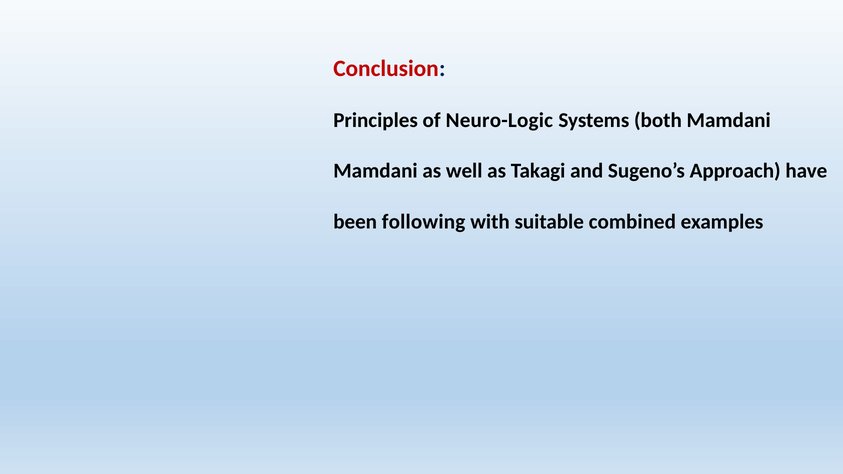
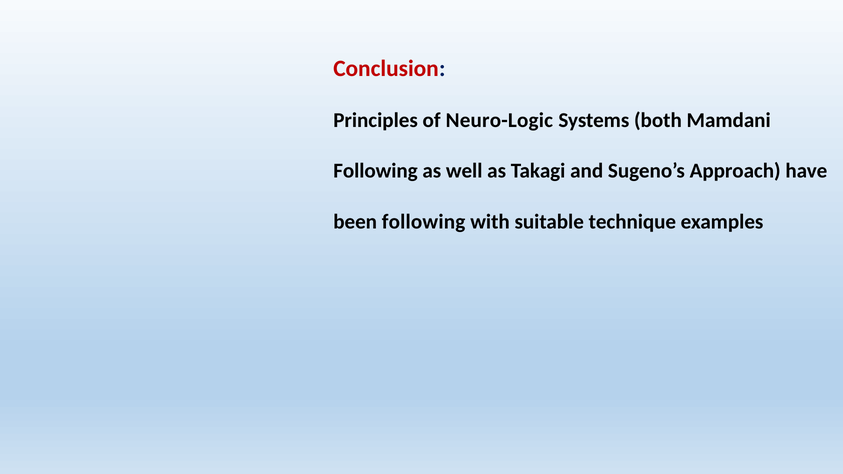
Mamdani at (375, 171): Mamdani -> Following
combined: combined -> technique
